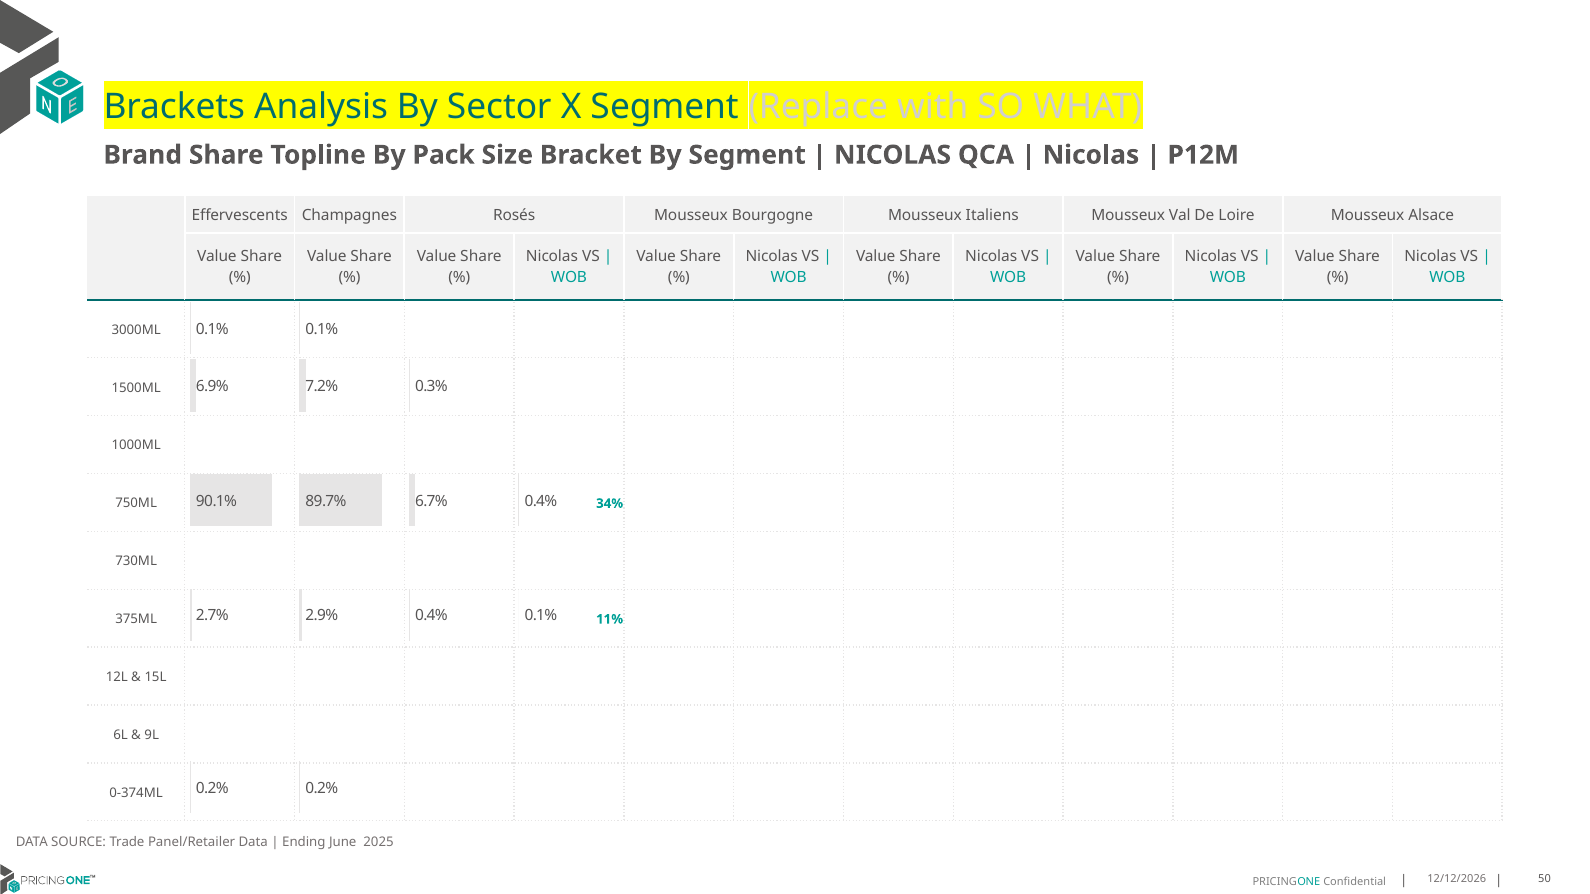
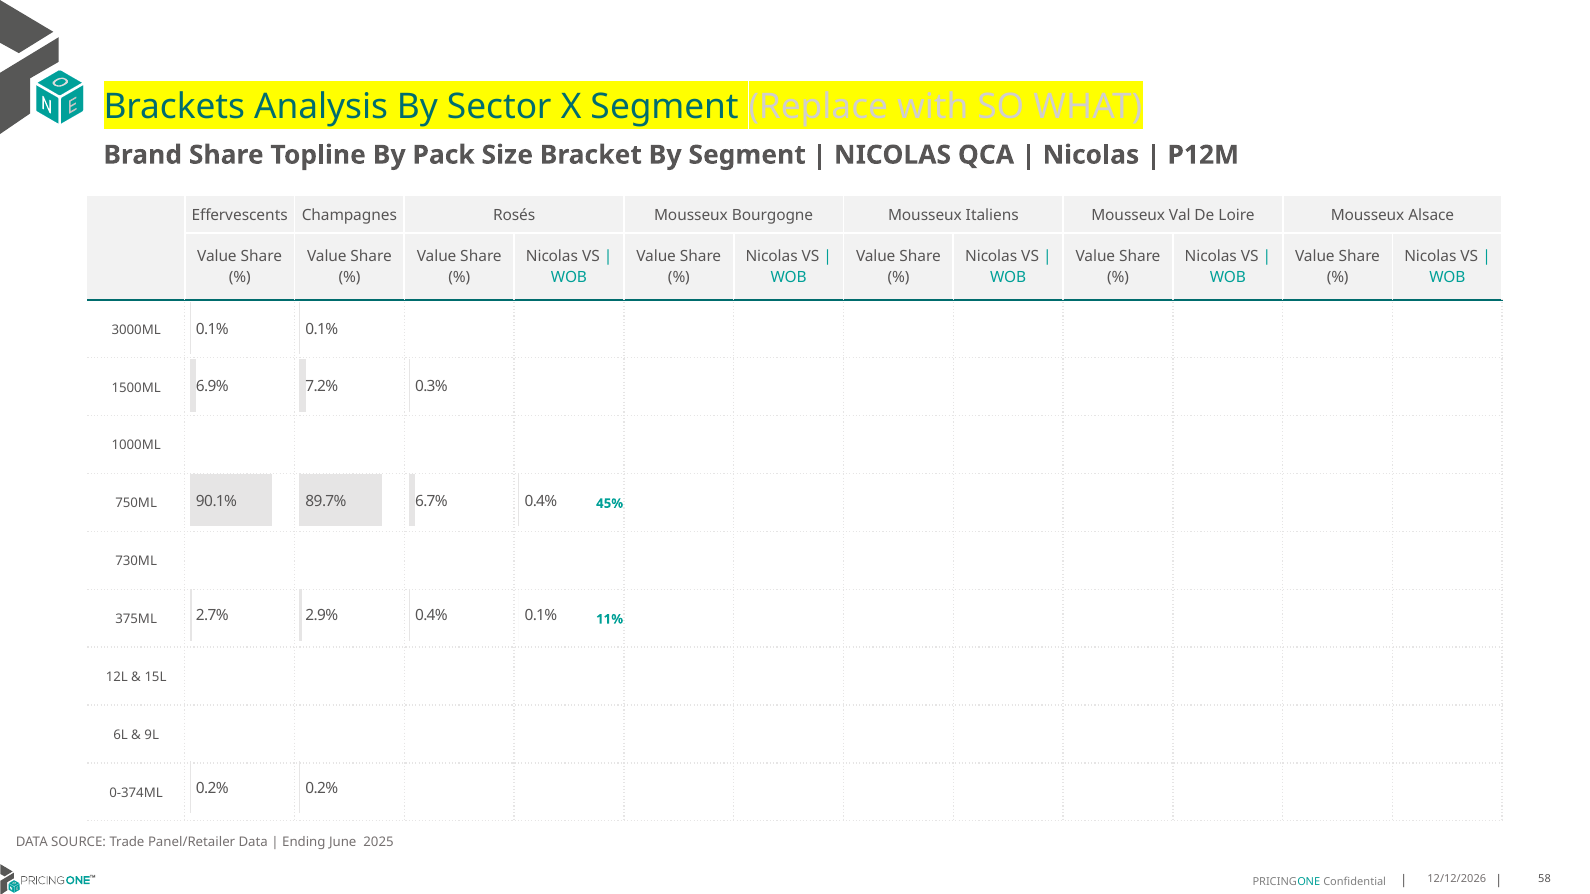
34%: 34% -> 45%
50: 50 -> 58
